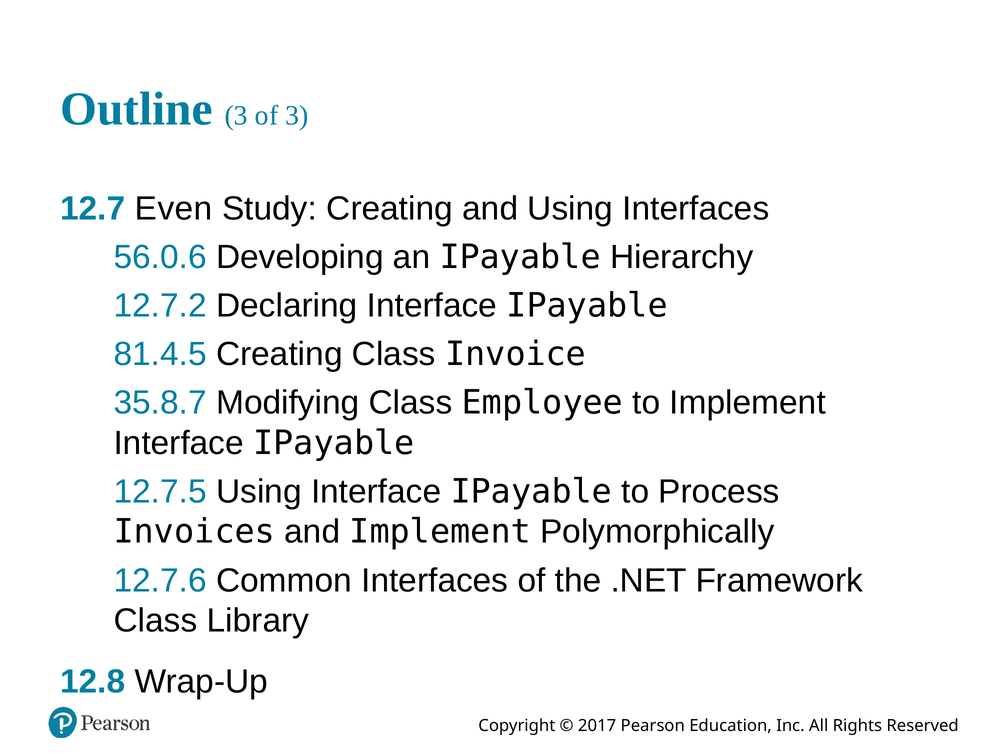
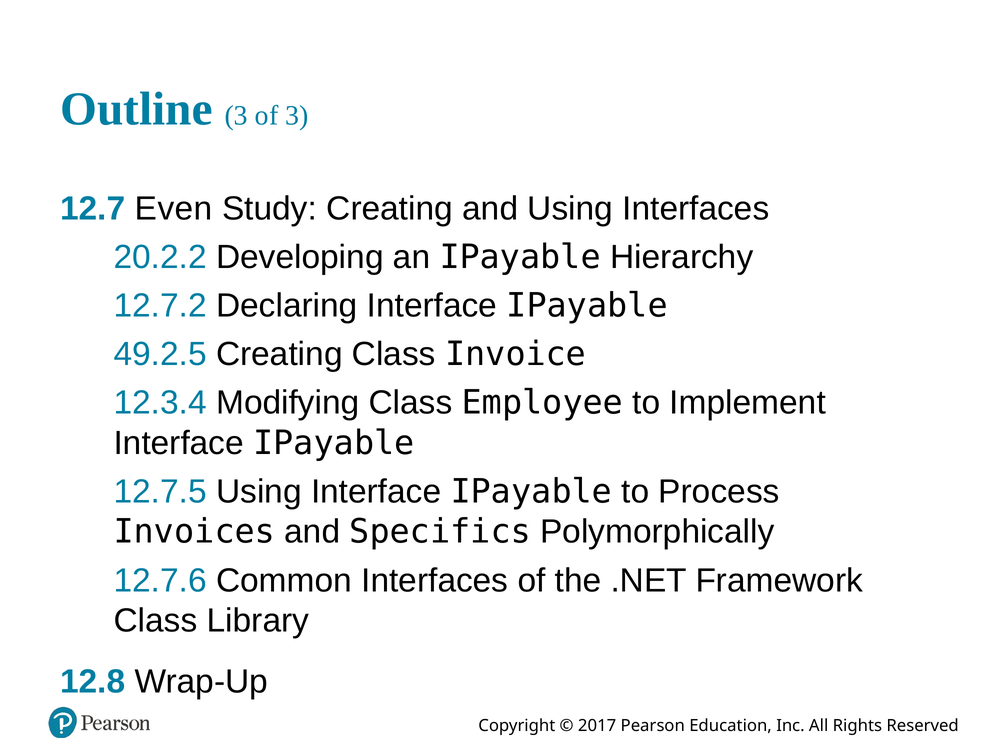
56.0.6: 56.0.6 -> 20.2.2
81.4.5: 81.4.5 -> 49.2.5
35.8.7: 35.8.7 -> 12.3.4
and Implement: Implement -> Specifics
